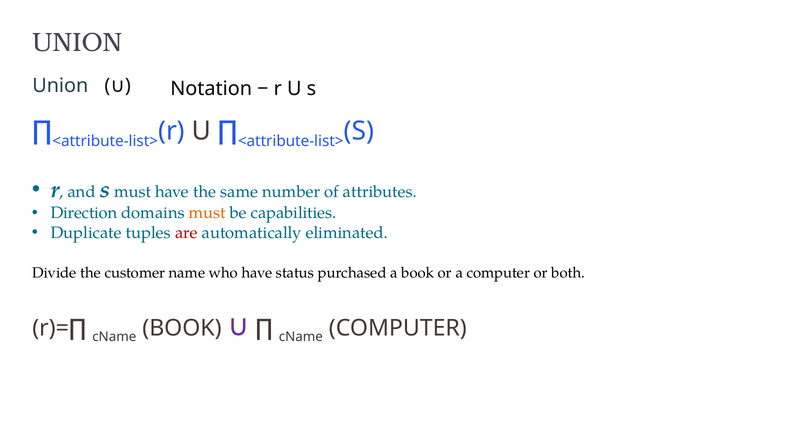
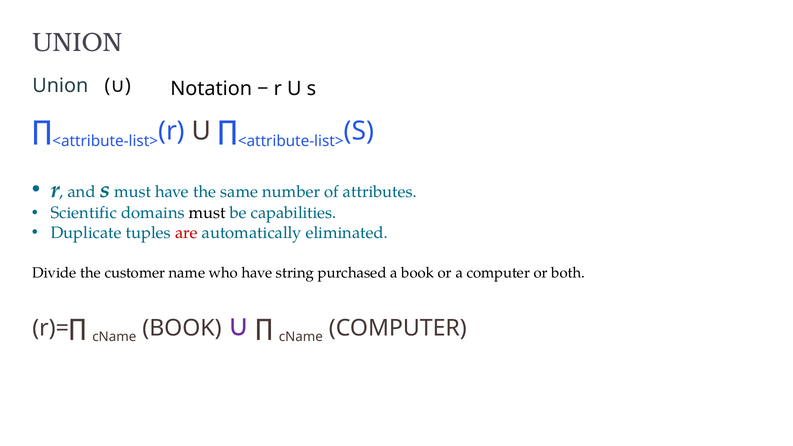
Direction: Direction -> Scientific
must at (207, 213) colour: orange -> black
status: status -> string
